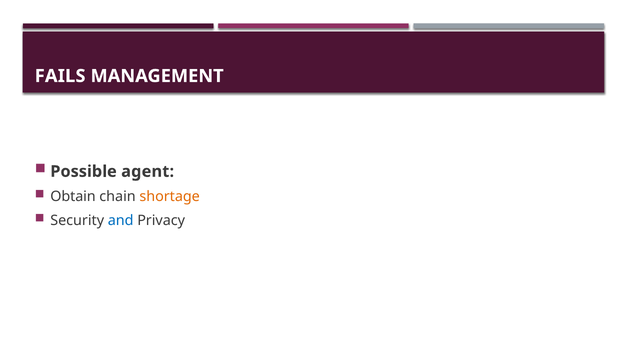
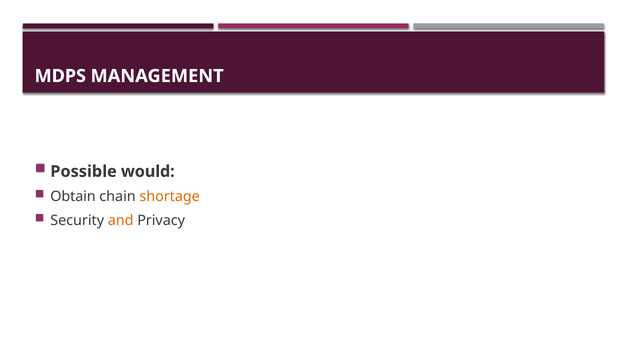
FAILS: FAILS -> MDPS
agent: agent -> would
and colour: blue -> orange
